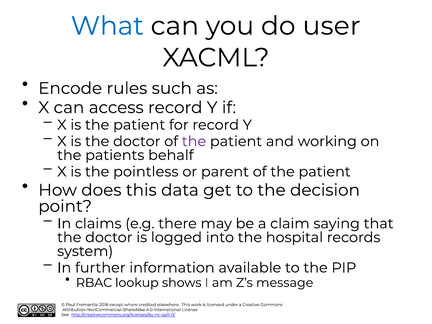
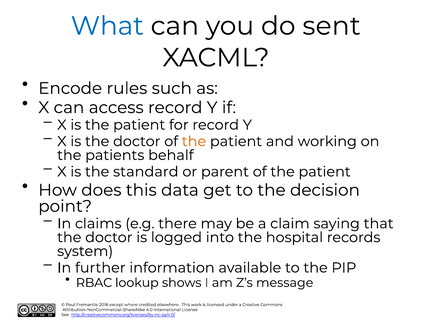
user: user -> sent
the at (194, 141) colour: purple -> orange
pointless: pointless -> standard
